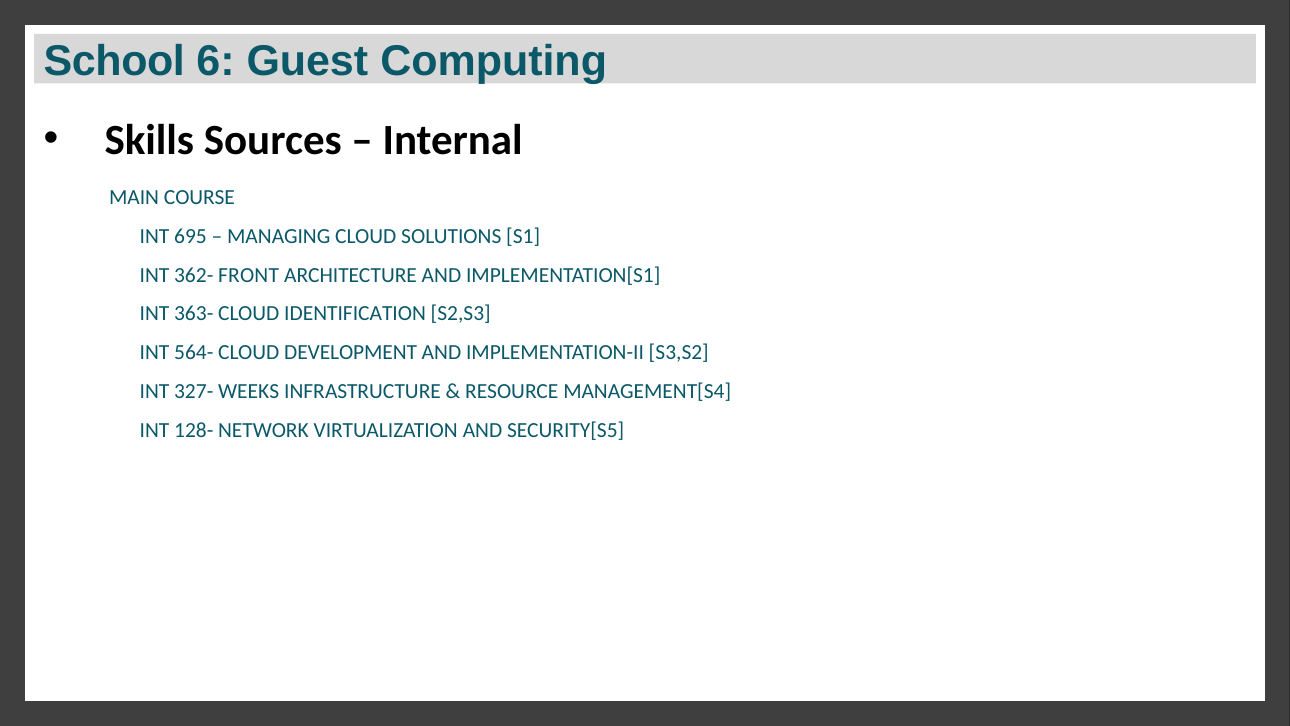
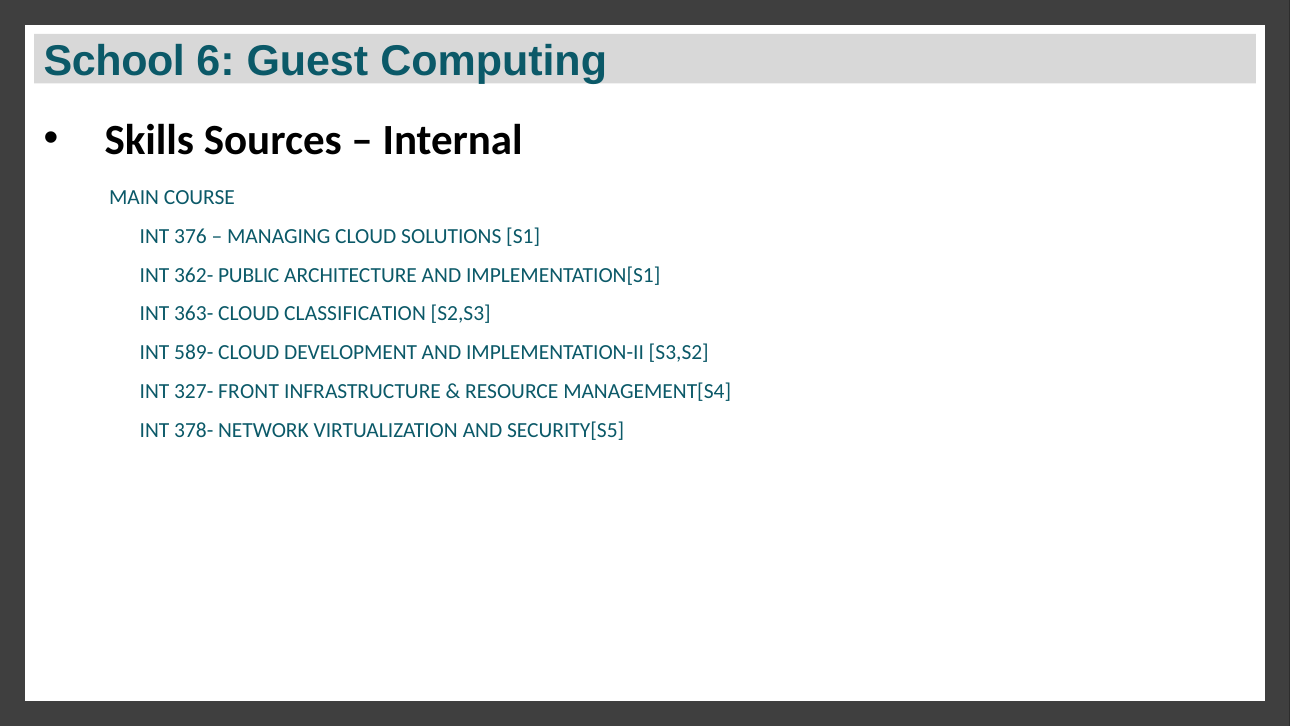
695: 695 -> 376
FRONT: FRONT -> PUBLIC
IDENTIFICATION: IDENTIFICATION -> CLASSIFICATION
564-: 564- -> 589-
WEEKS: WEEKS -> FRONT
128-: 128- -> 378-
